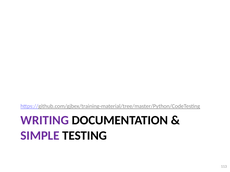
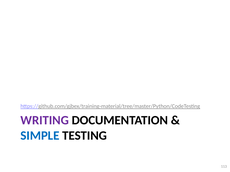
SIMPLE colour: purple -> blue
